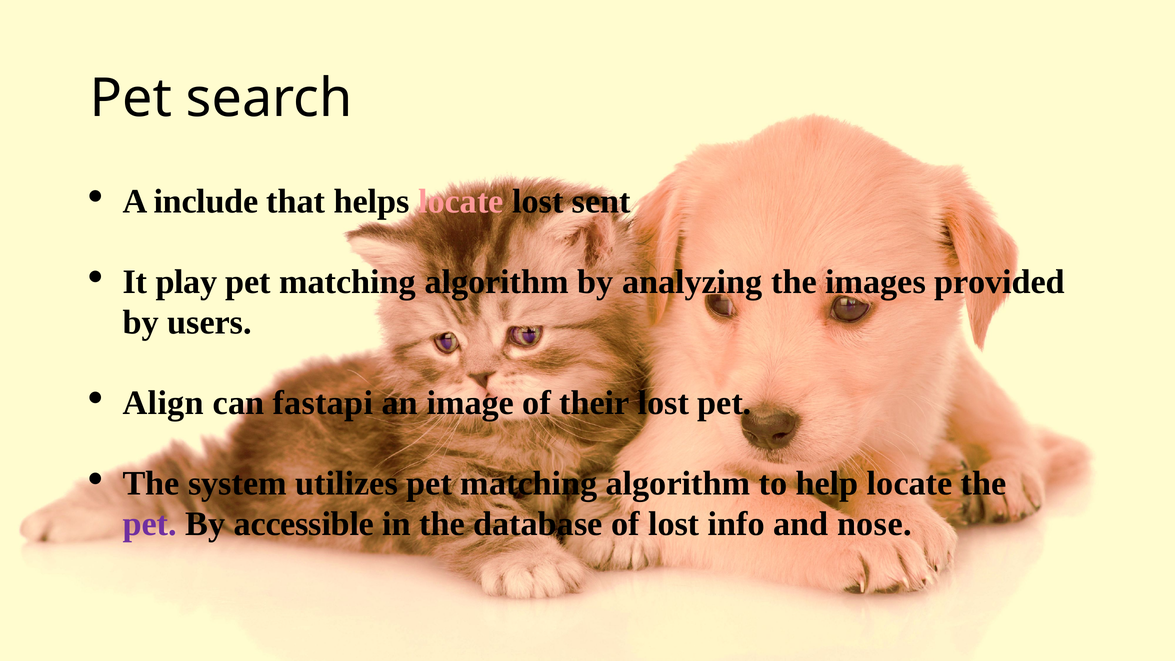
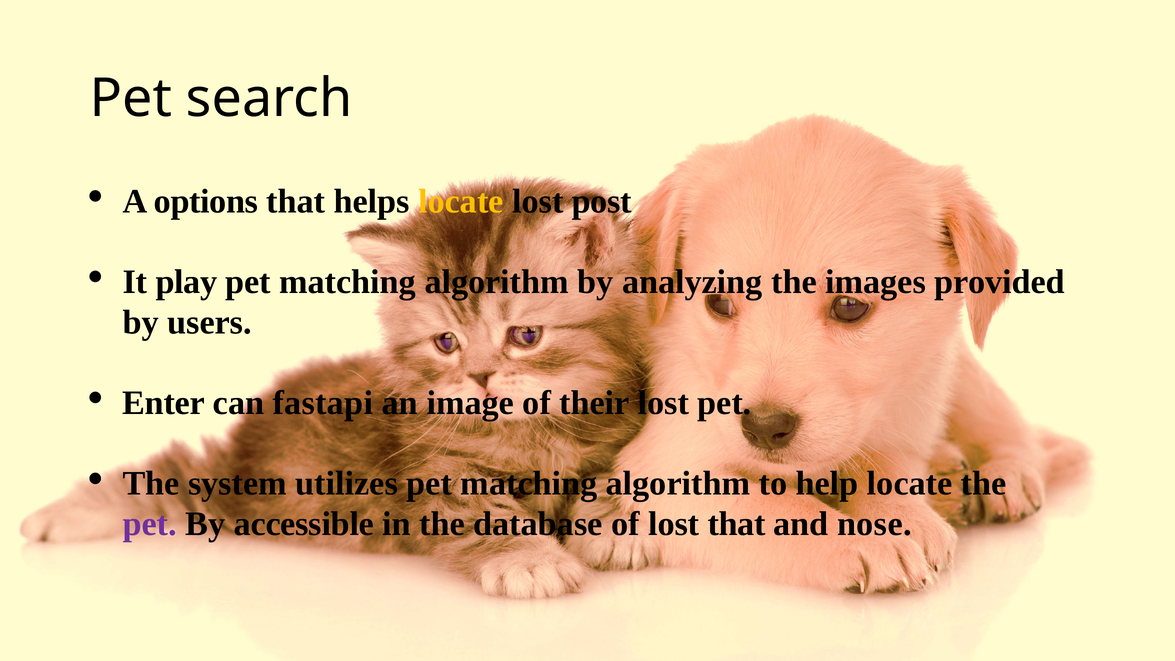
include: include -> options
locate at (461, 201) colour: pink -> yellow
sent: sent -> post
Align: Align -> Enter
lost info: info -> that
